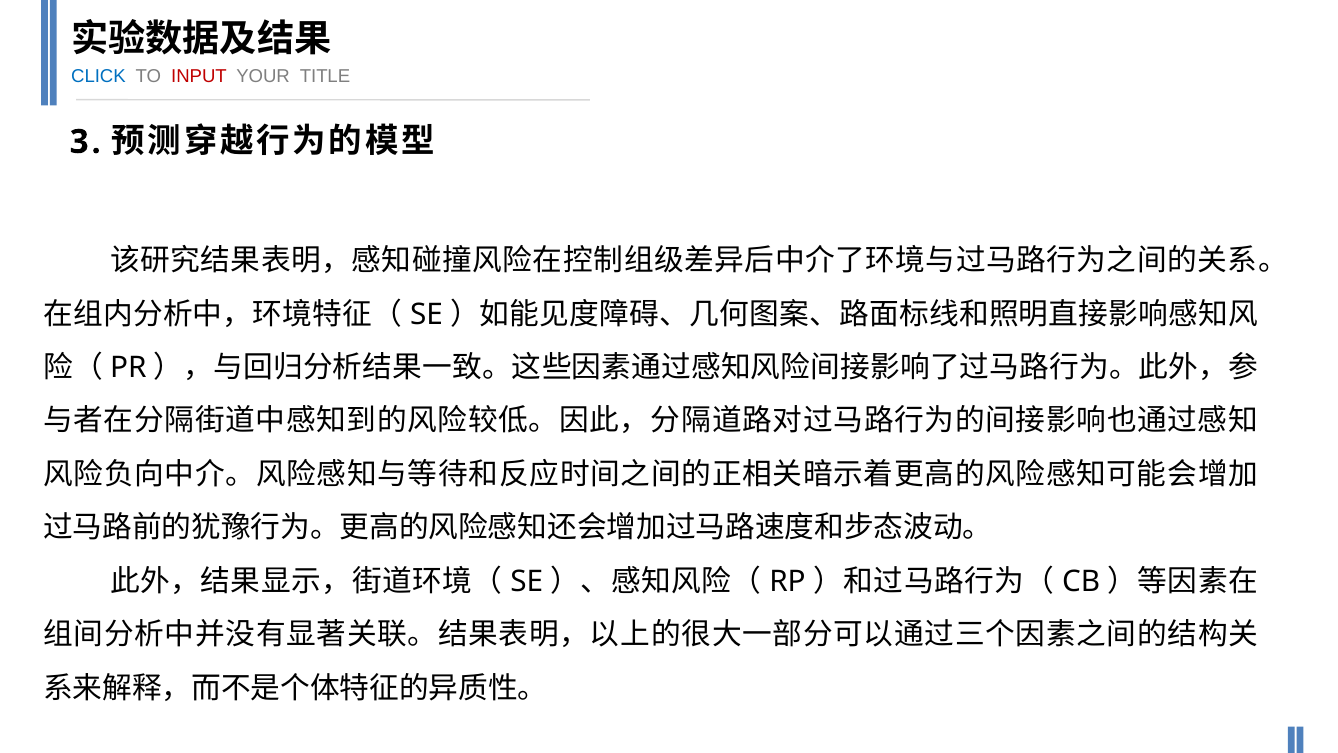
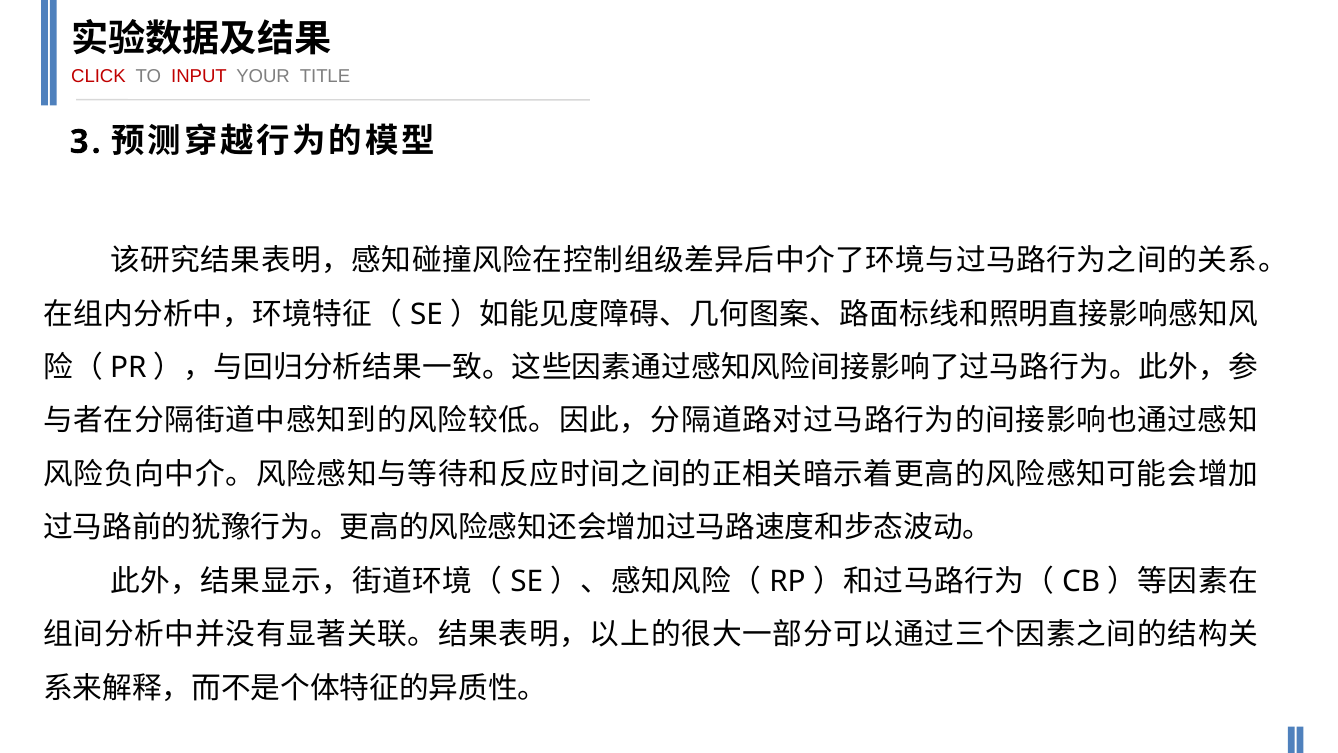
CLICK colour: blue -> red
